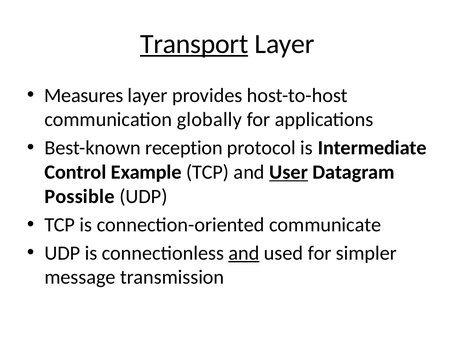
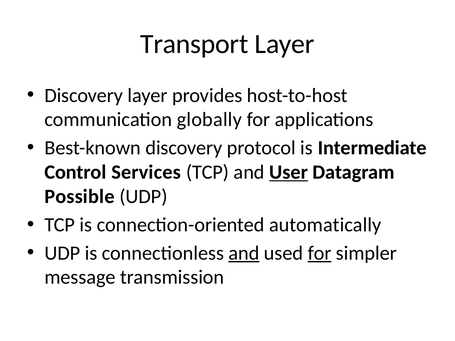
Transport underline: present -> none
Measures at (84, 95): Measures -> Discovery
Best-known reception: reception -> discovery
Example: Example -> Services
communicate: communicate -> automatically
for at (320, 253) underline: none -> present
